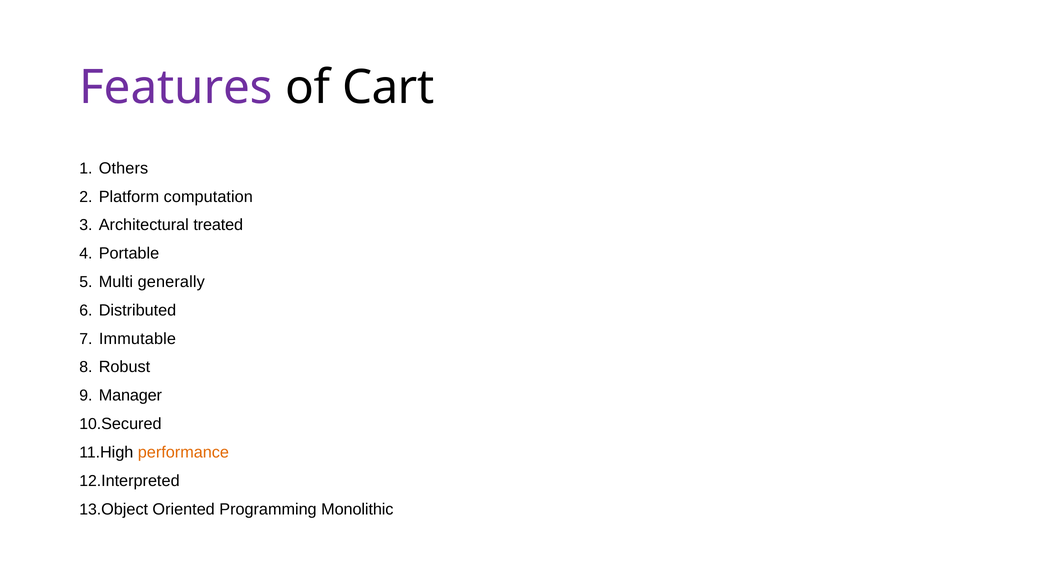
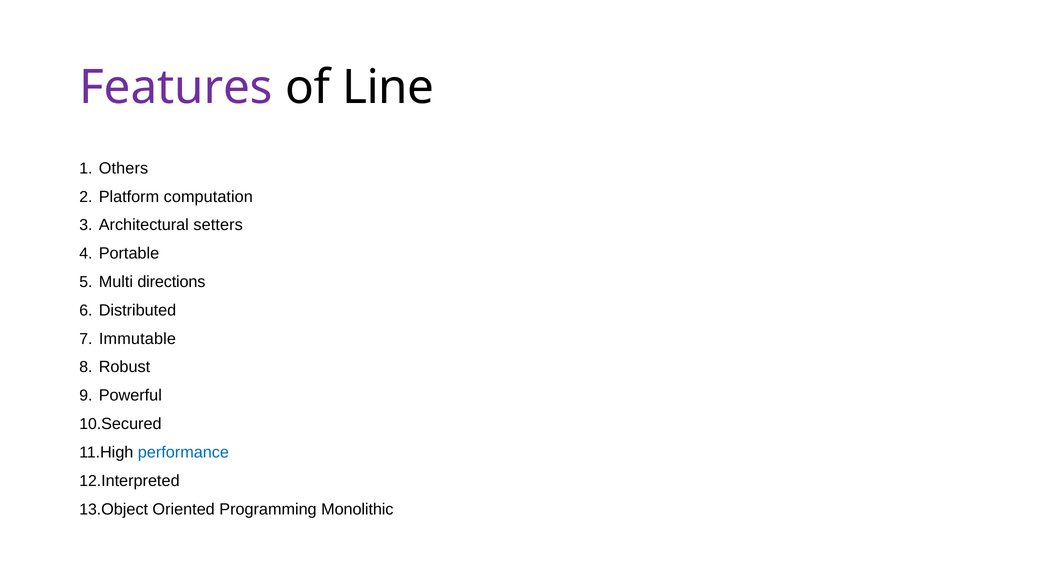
Cart: Cart -> Line
treated: treated -> setters
generally: generally -> directions
Manager: Manager -> Powerful
performance colour: orange -> blue
